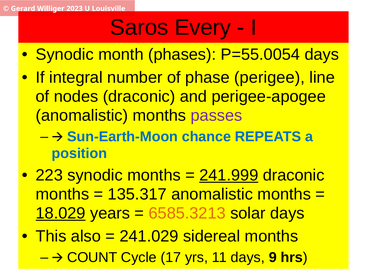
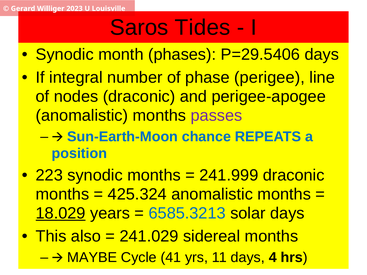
Every: Every -> Tides
P=55.0054: P=55.0054 -> P=29.5406
241.999 underline: present -> none
135.317: 135.317 -> 425.324
6585.3213 colour: orange -> blue
COUNT: COUNT -> MAYBE
17: 17 -> 41
9: 9 -> 4
